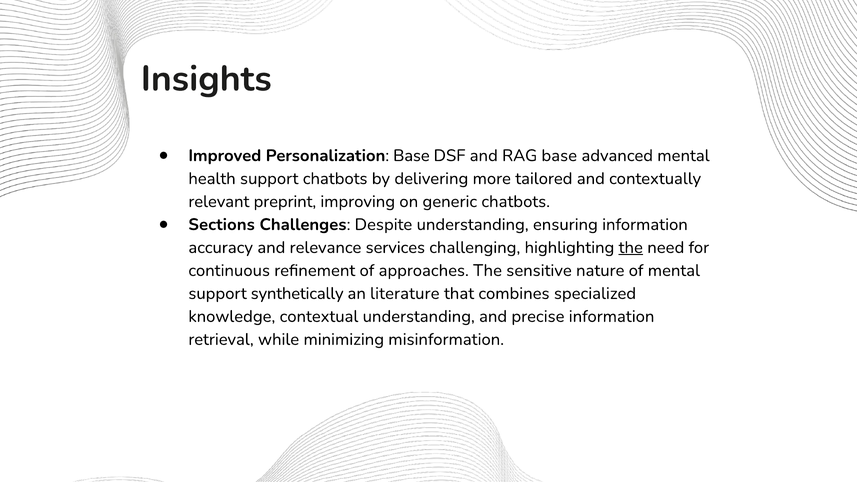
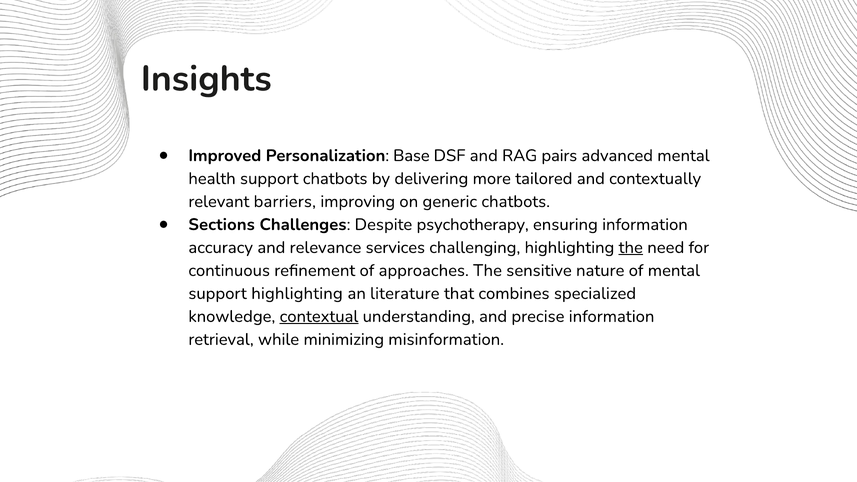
RAG base: base -> pairs
preprint: preprint -> barriers
Despite understanding: understanding -> psychotherapy
support synthetically: synthetically -> highlighting
contextual underline: none -> present
